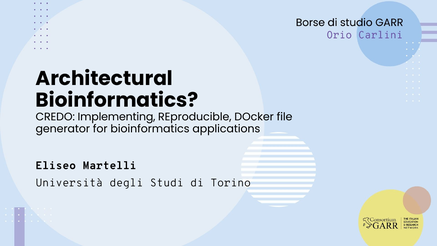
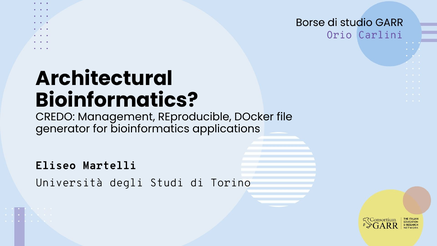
Implementing: Implementing -> Management
